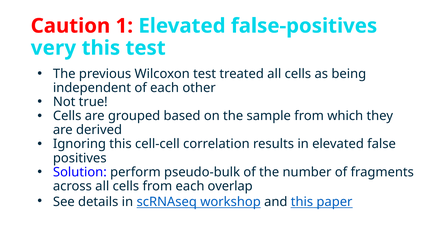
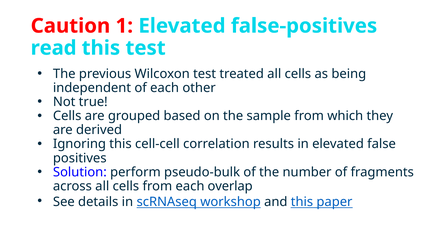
very: very -> read
